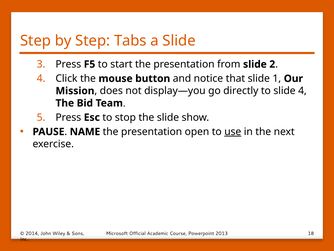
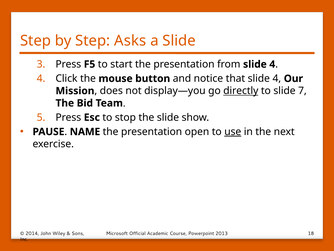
Tabs: Tabs -> Asks
from slide 2: 2 -> 4
that slide 1: 1 -> 4
directly underline: none -> present
slide 4: 4 -> 7
